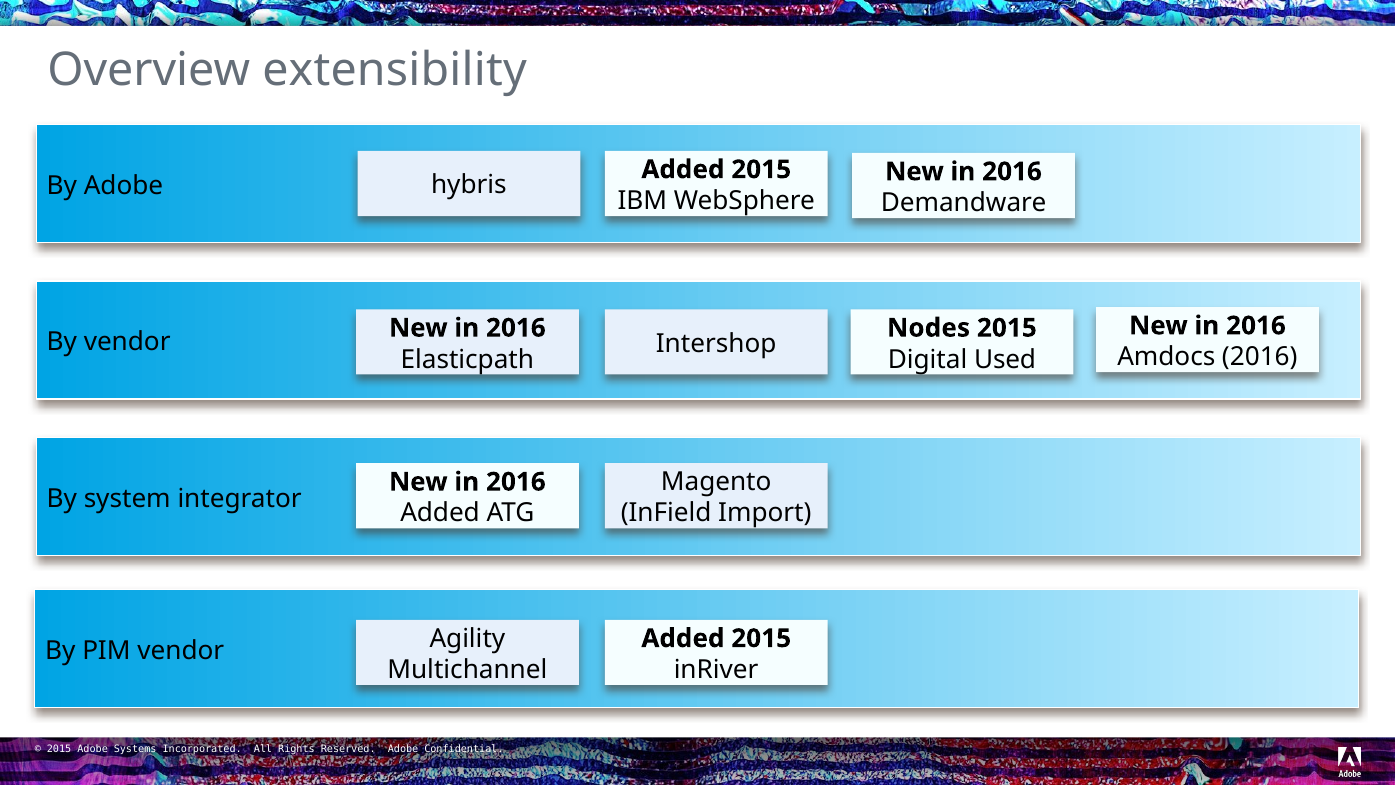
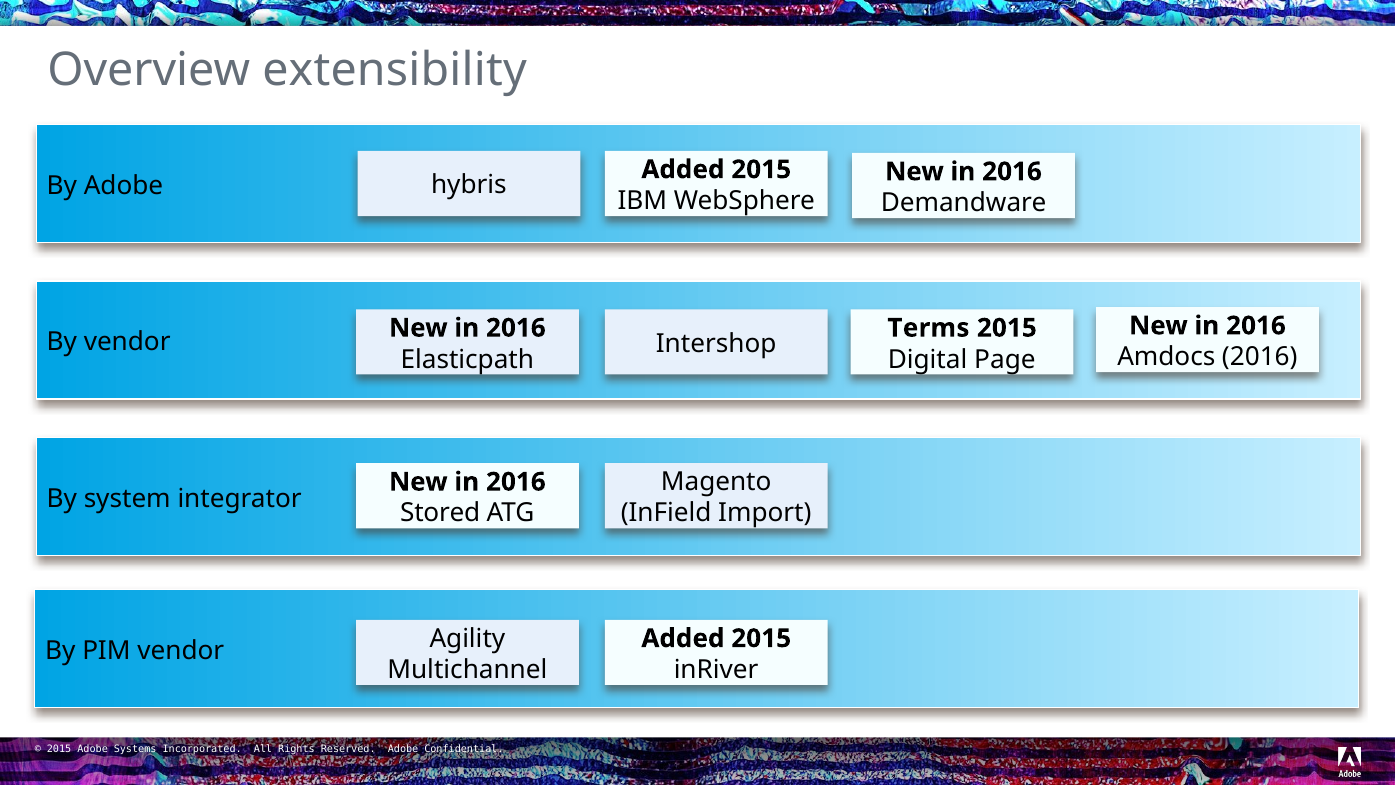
Nodes: Nodes -> Terms
Used: Used -> Page
Added at (440, 513): Added -> Stored
